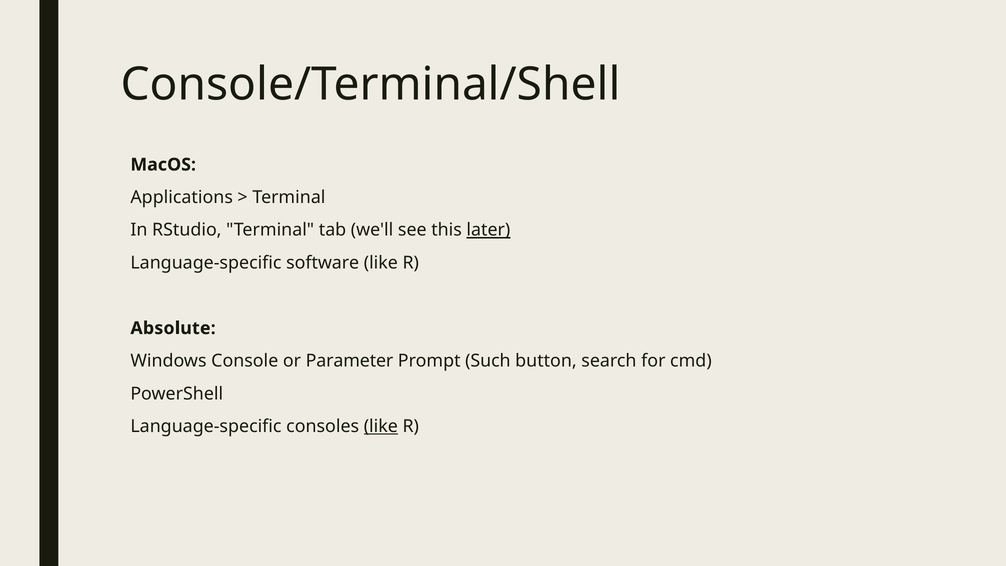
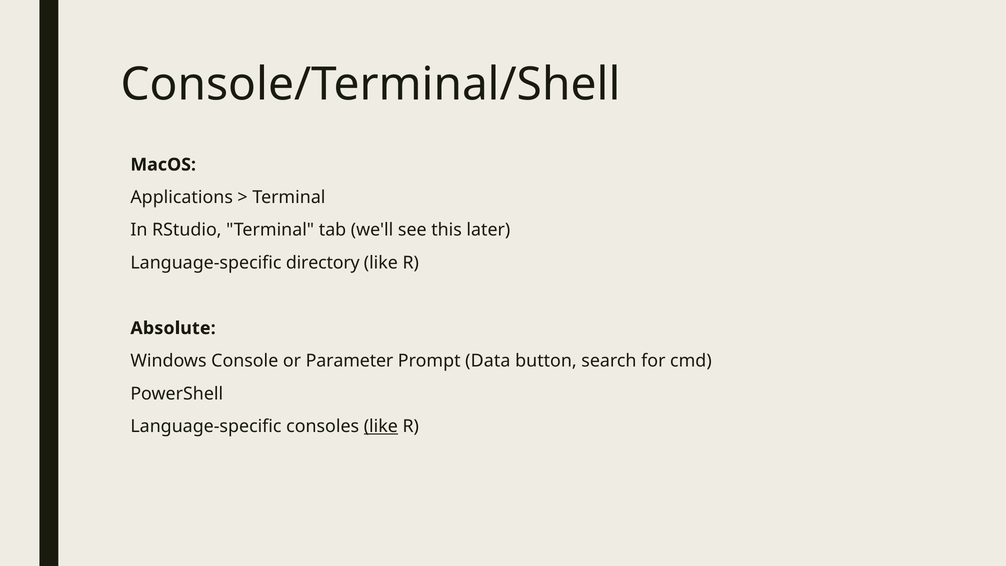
later underline: present -> none
software: software -> directory
Such: Such -> Data
